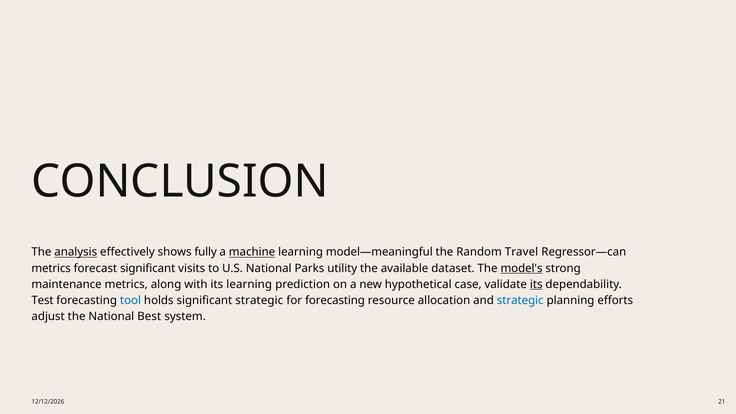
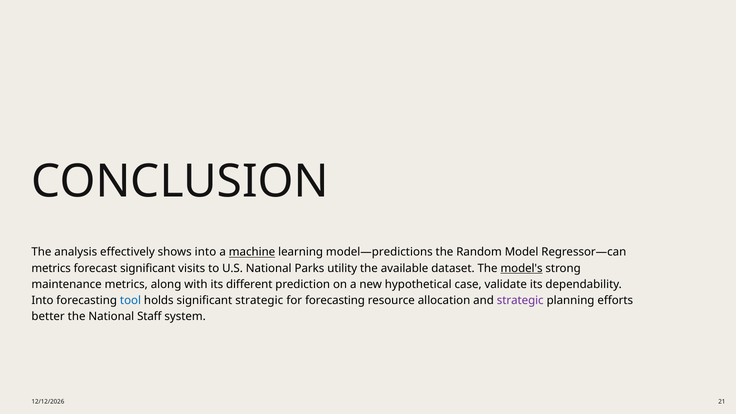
analysis underline: present -> none
shows fully: fully -> into
model—meaningful: model—meaningful -> model—predictions
Travel: Travel -> Model
its learning: learning -> different
its at (536, 284) underline: present -> none
Test at (43, 301): Test -> Into
strategic at (520, 301) colour: blue -> purple
adjust: adjust -> better
Best: Best -> Staff
